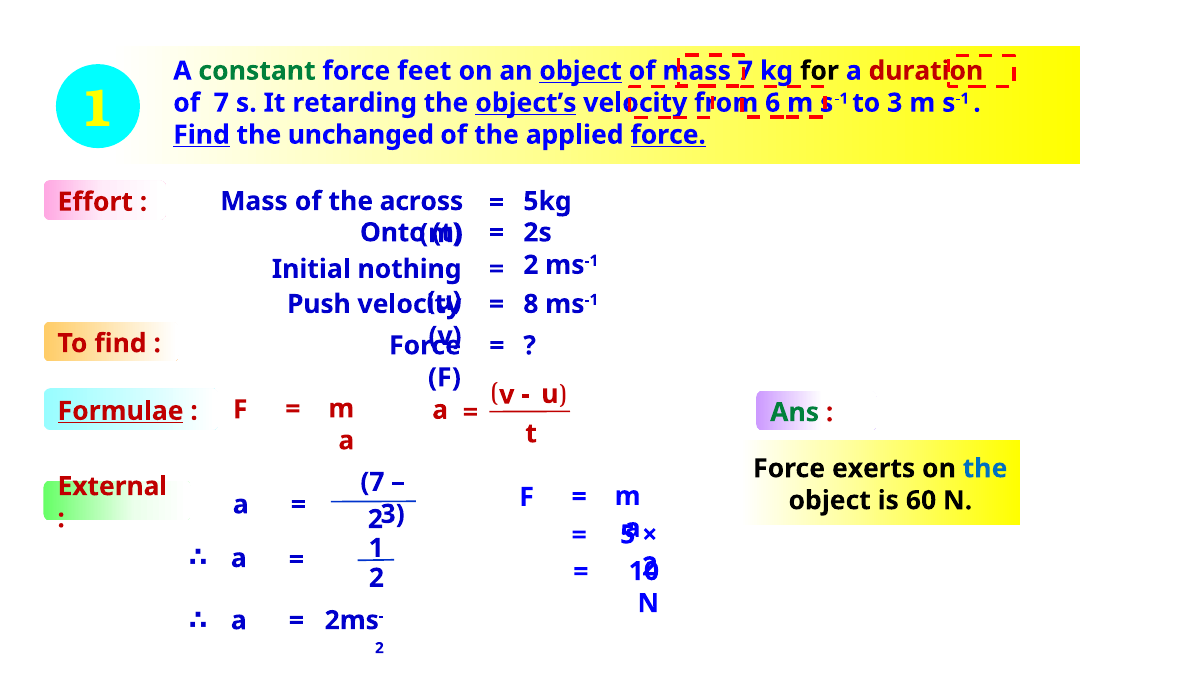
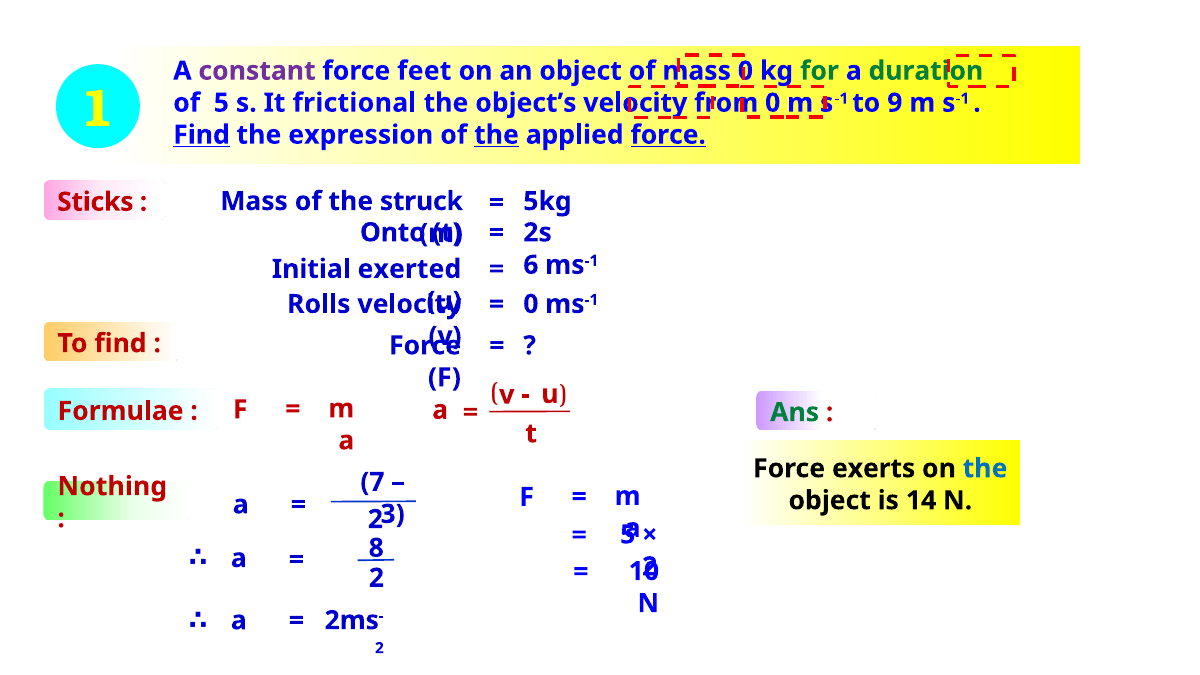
constant colour: green -> purple
object at (581, 71) underline: present -> none
mass 7: 7 -> 0
for colour: black -> green
duration colour: red -> green
of 7: 7 -> 5
retarding: retarding -> frictional
object’s underline: present -> none
from 6: 6 -> 0
to 3: 3 -> 9
unchanged: unchanged -> expression
the at (497, 135) underline: none -> present
Effort: Effort -> Sticks
across: across -> struck
nothing: nothing -> exerted
2 at (531, 265): 2 -> 6
Push: Push -> Rolls
8 at (531, 304): 8 -> 0
Formulae underline: present -> none
External: External -> Nothing
60: 60 -> 14
1 at (376, 548): 1 -> 8
